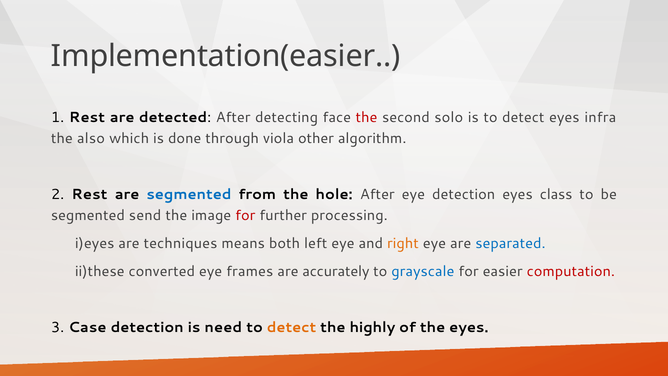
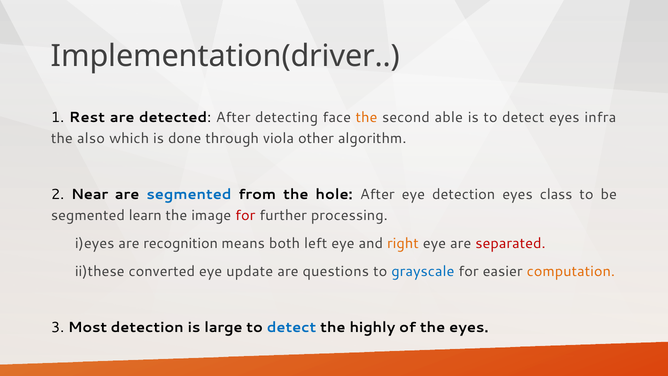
Implementation(easier: Implementation(easier -> Implementation(driver
the at (367, 117) colour: red -> orange
solo: solo -> able
2 Rest: Rest -> Near
send: send -> learn
techniques: techniques -> recognition
separated colour: blue -> red
frames: frames -> update
accurately: accurately -> questions
computation colour: red -> orange
Case: Case -> Most
need: need -> large
detect at (292, 327) colour: orange -> blue
